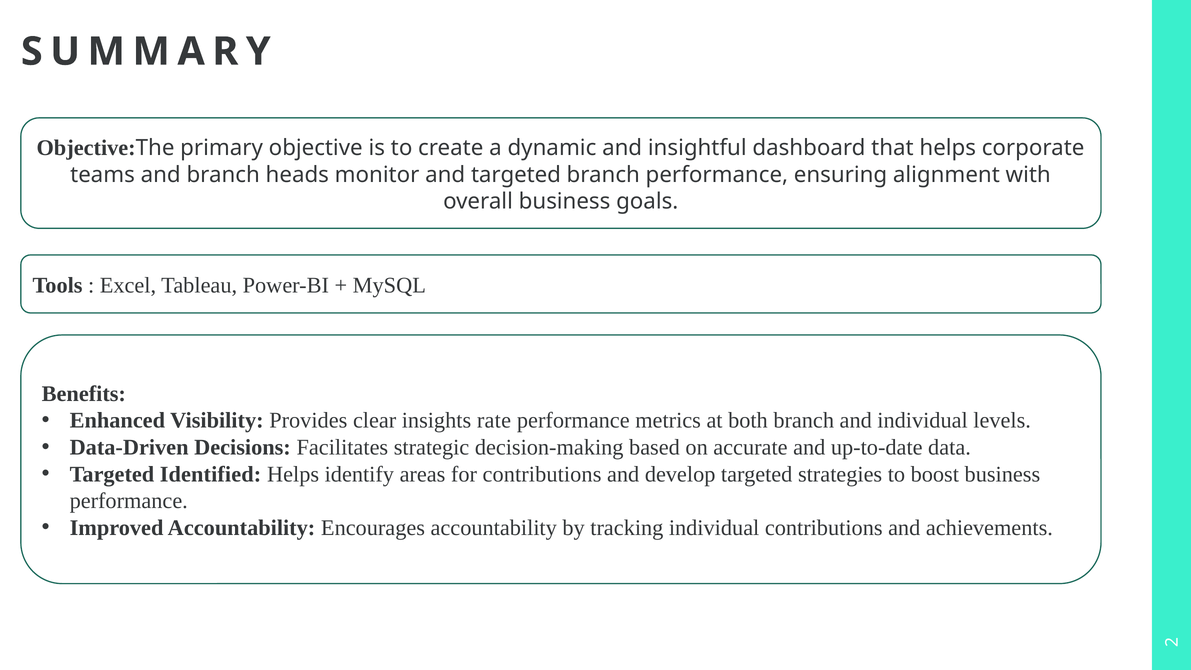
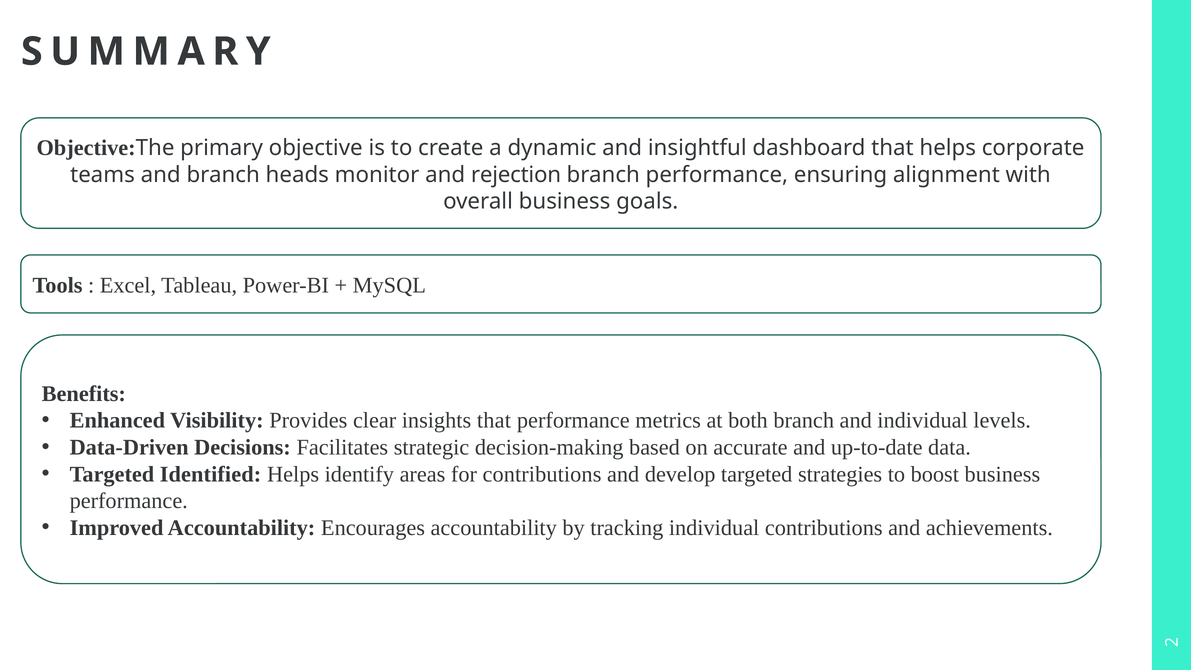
and targeted: targeted -> rejection
insights rate: rate -> that
